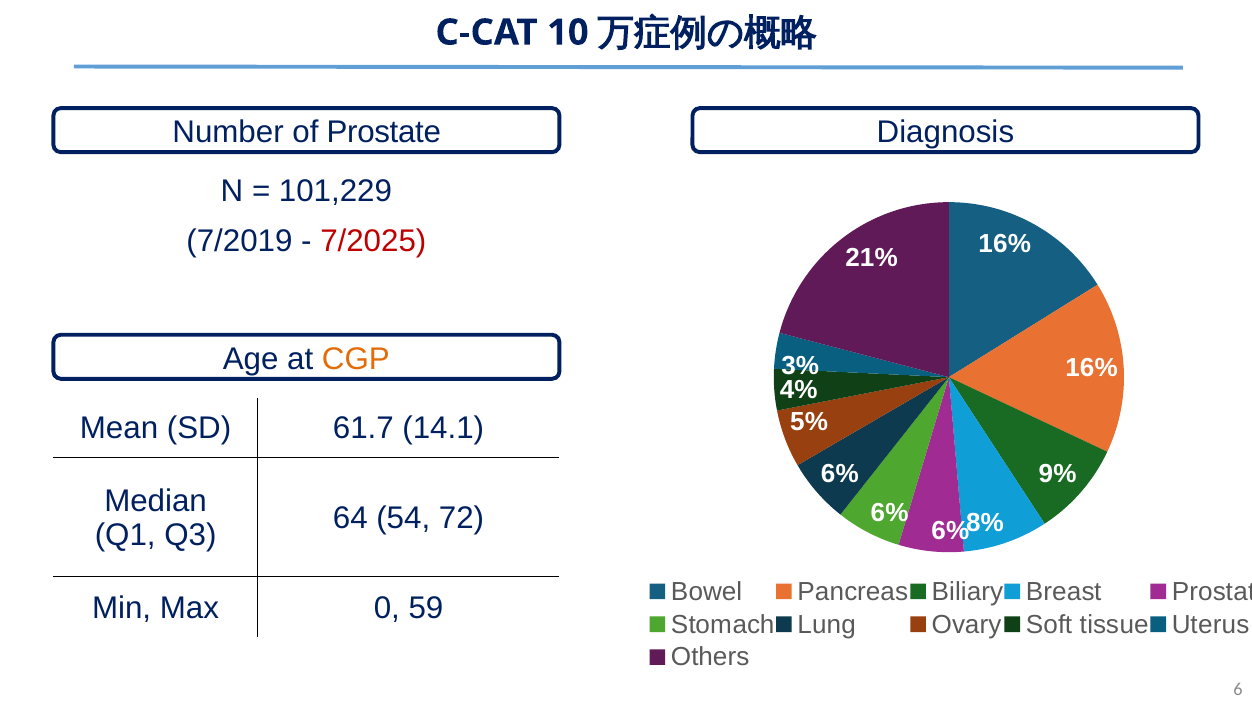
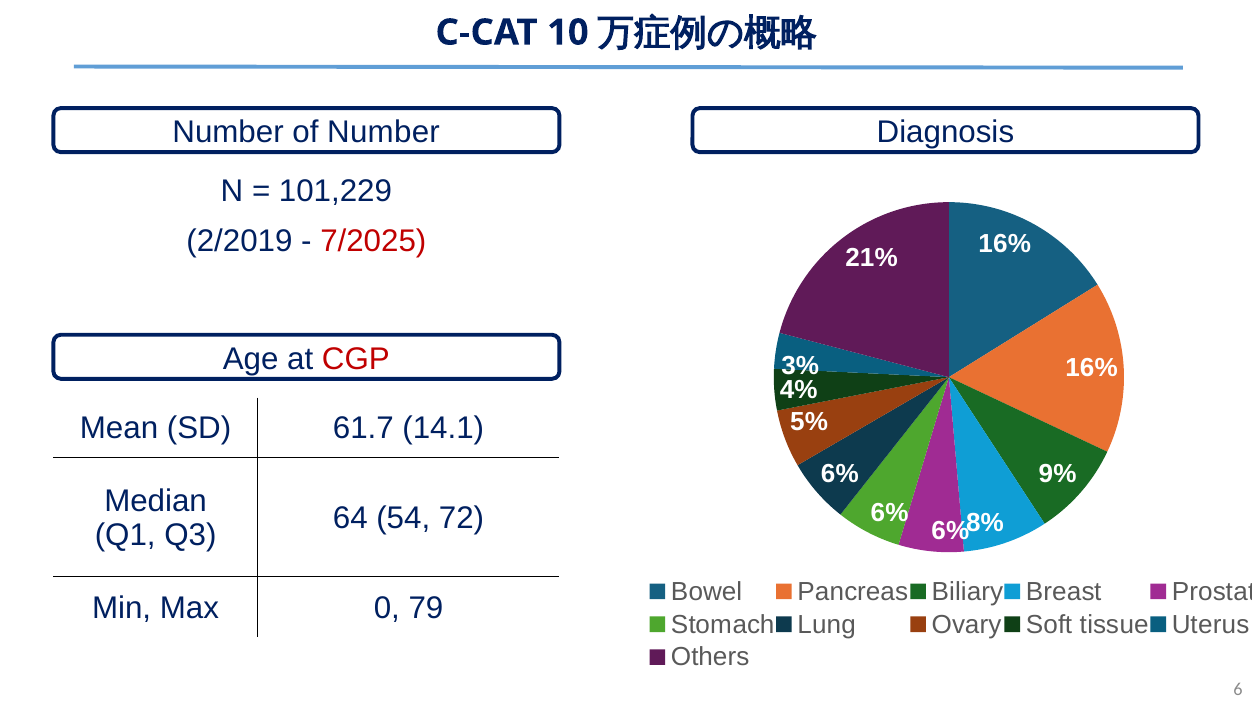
of Prostate: Prostate -> Number
7/2019: 7/2019 -> 2/2019
CGP colour: orange -> red
59: 59 -> 79
